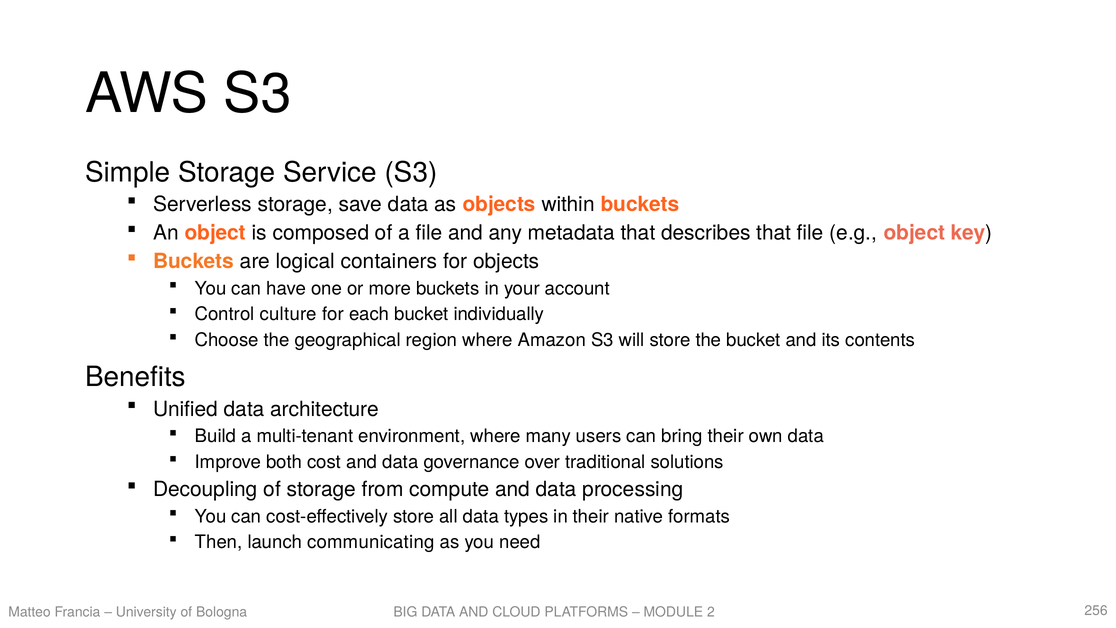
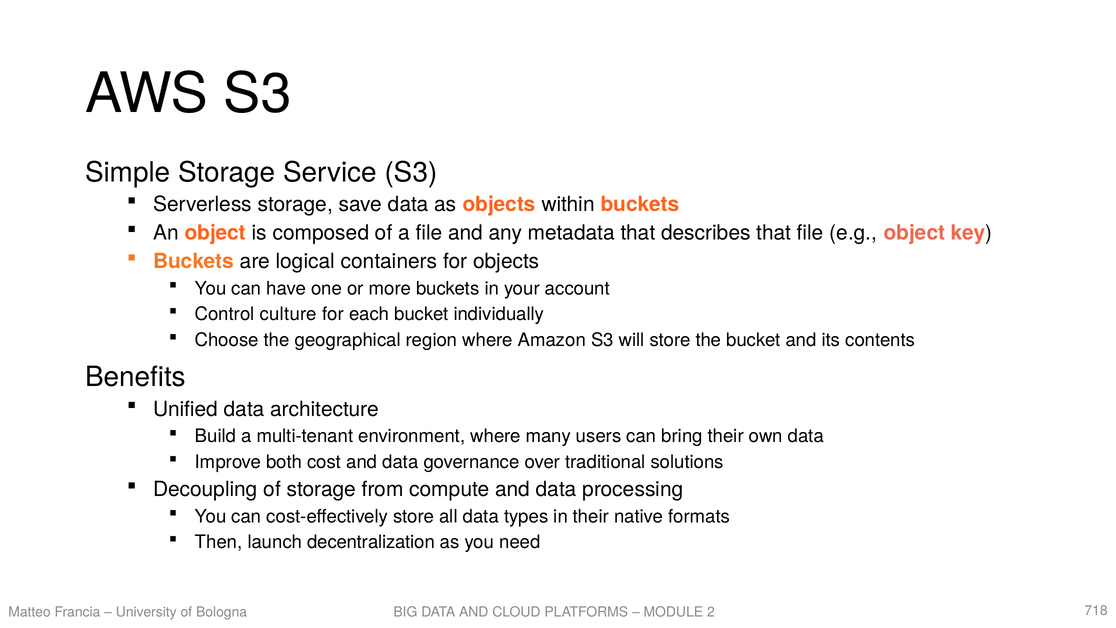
communicating: communicating -> decentralization
256: 256 -> 718
